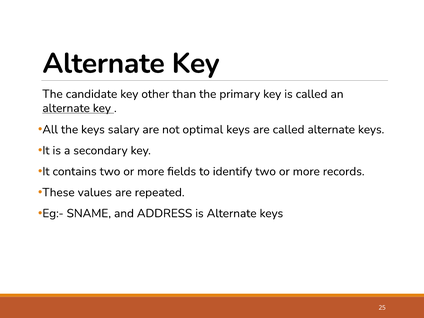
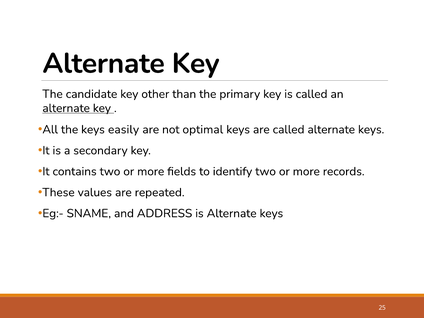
salary: salary -> easily
